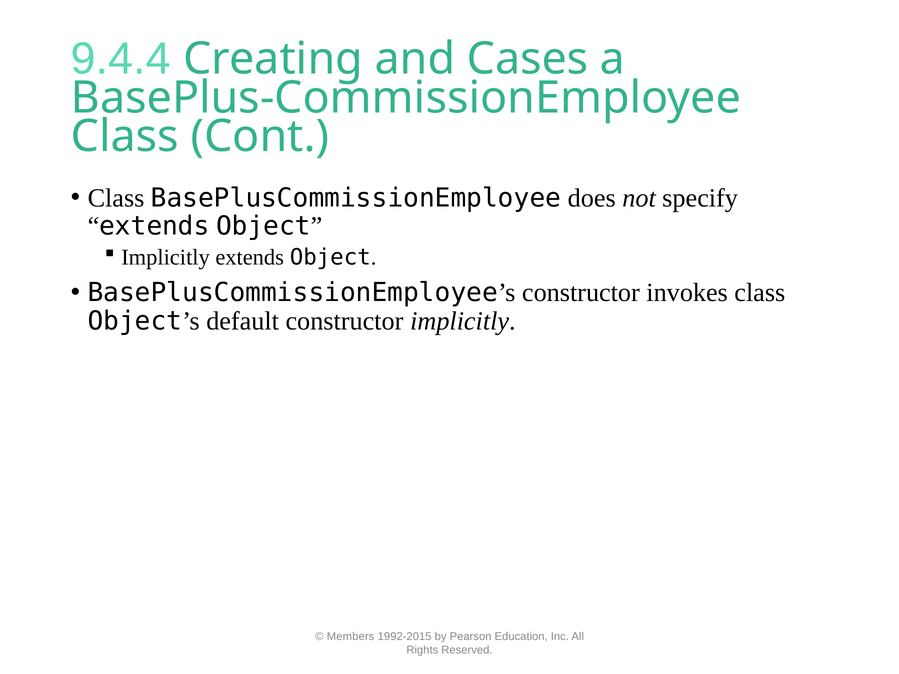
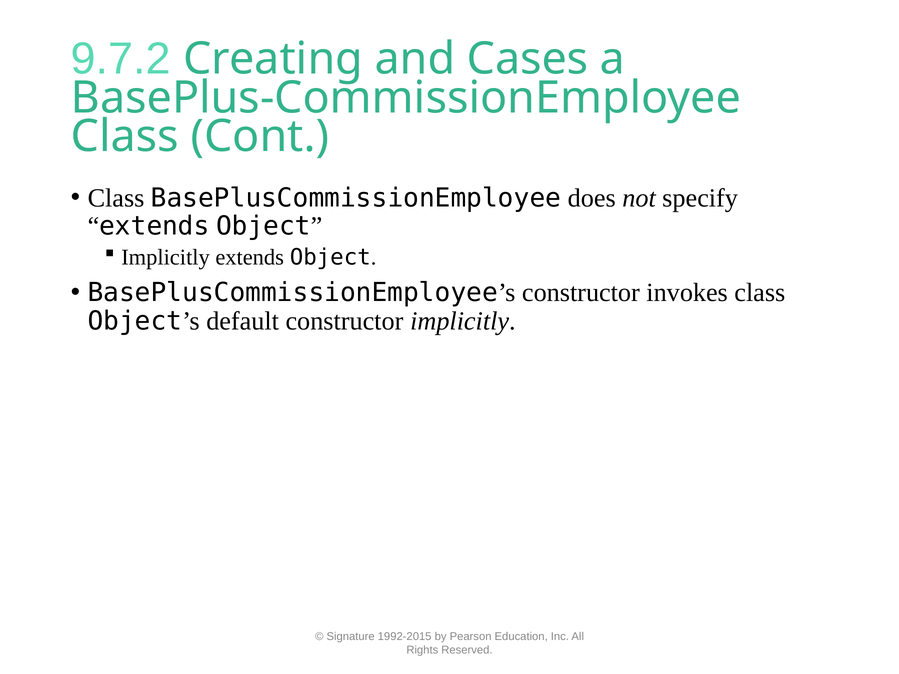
9.4.4: 9.4.4 -> 9.7.2
Members: Members -> Signature
